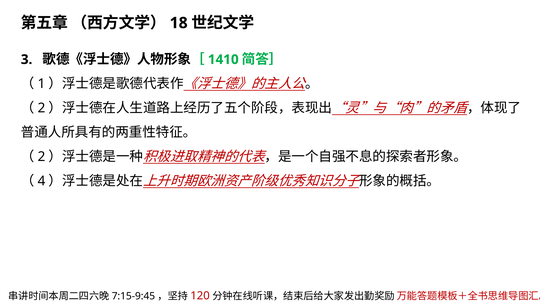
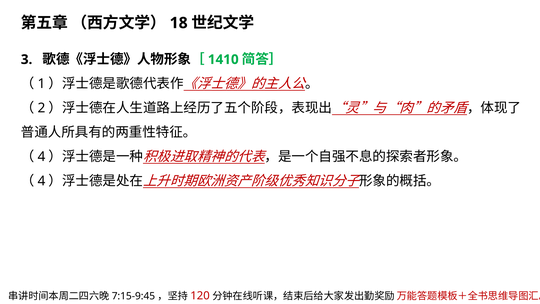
2 at (41, 157): 2 -> 4
